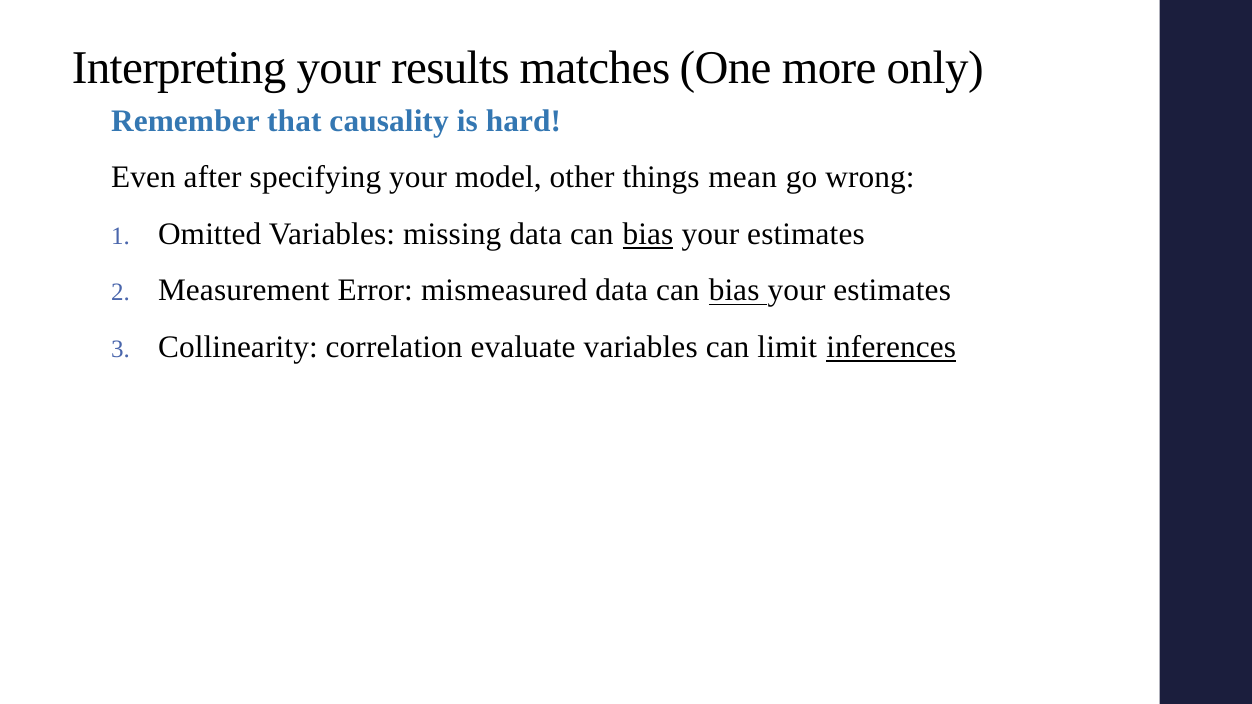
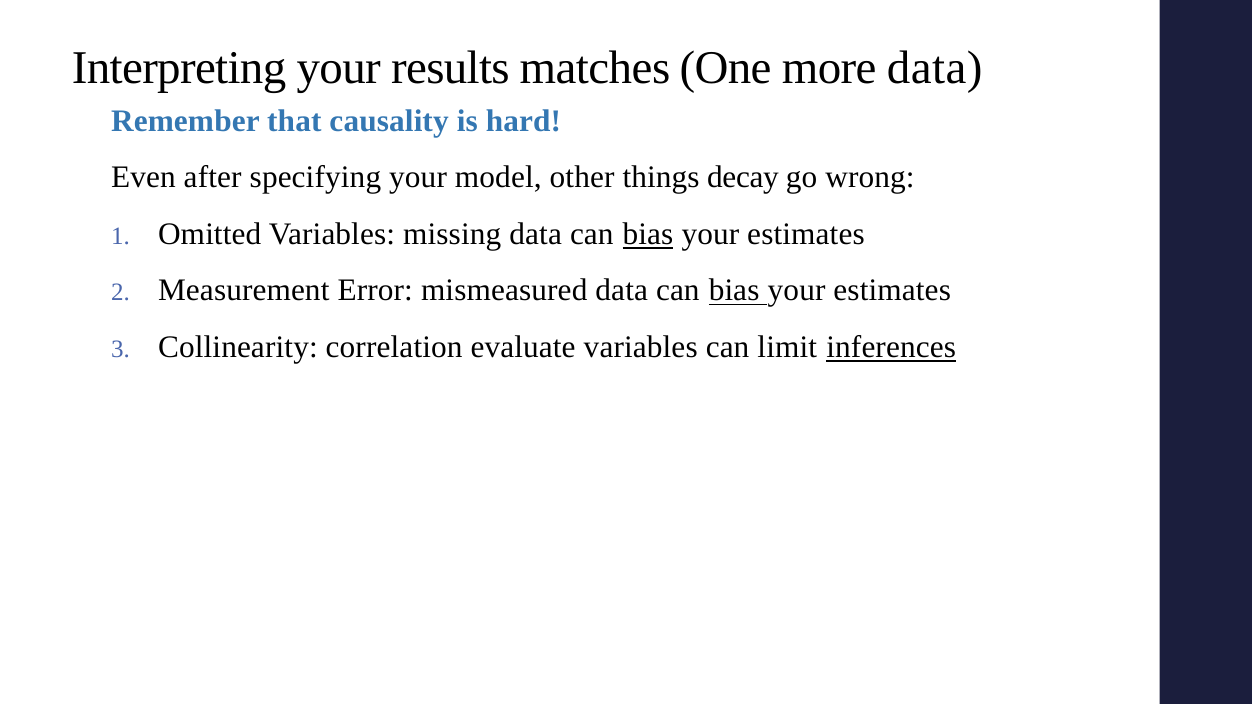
more only: only -> data
mean: mean -> decay
